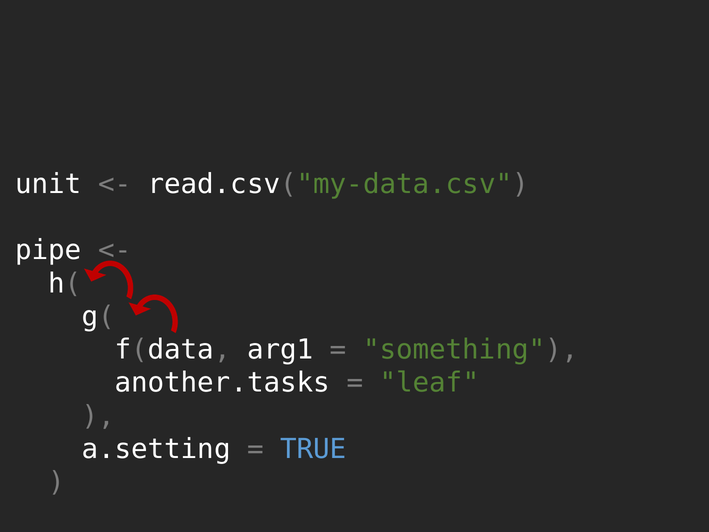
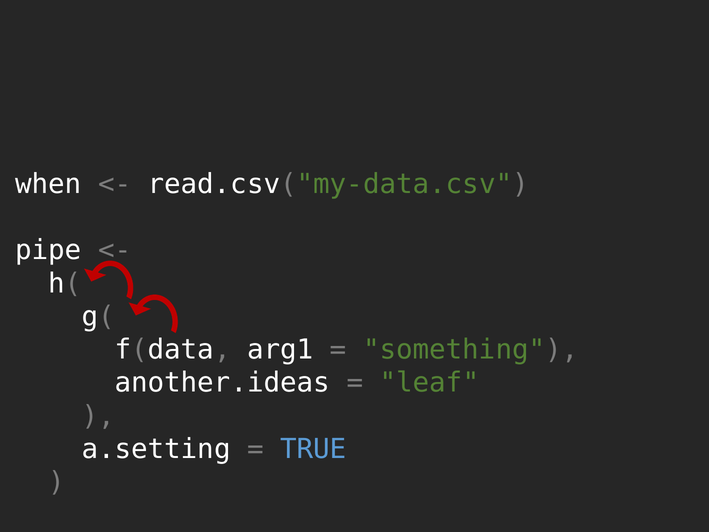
unit: unit -> when
another.tasks: another.tasks -> another.ideas
